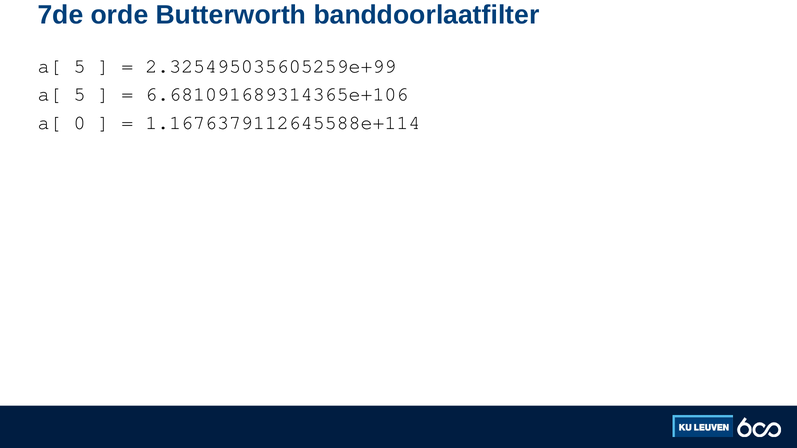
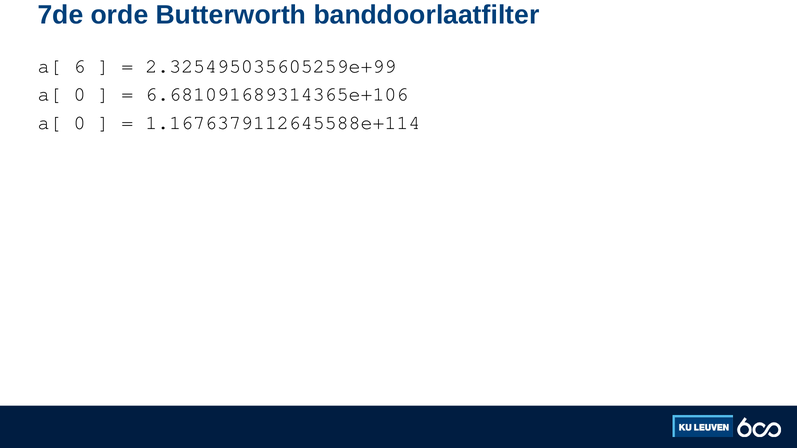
5 at (80, 66): 5 -> 6
5 at (80, 94): 5 -> 0
